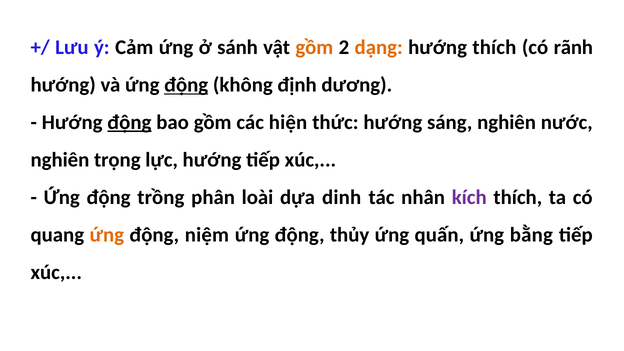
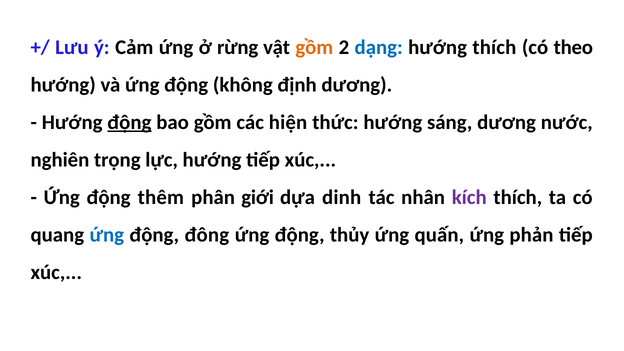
sánh: sánh -> rừng
dạng colour: orange -> blue
rãnh: rãnh -> theo
động at (186, 85) underline: present -> none
sáng nghiên: nghiên -> dương
trồng: trồng -> thêm
loài: loài -> giới
ứng at (107, 235) colour: orange -> blue
niệm: niệm -> đông
bằng: bằng -> phản
